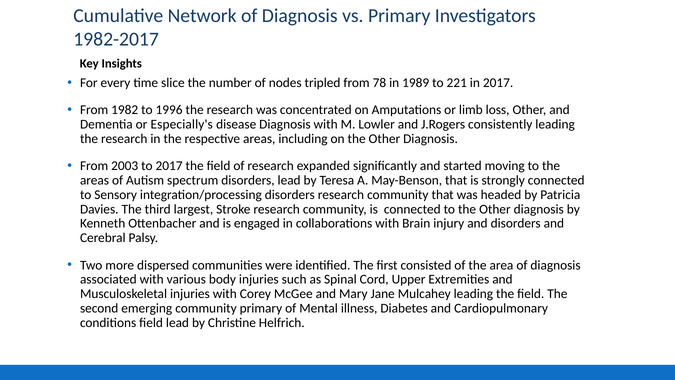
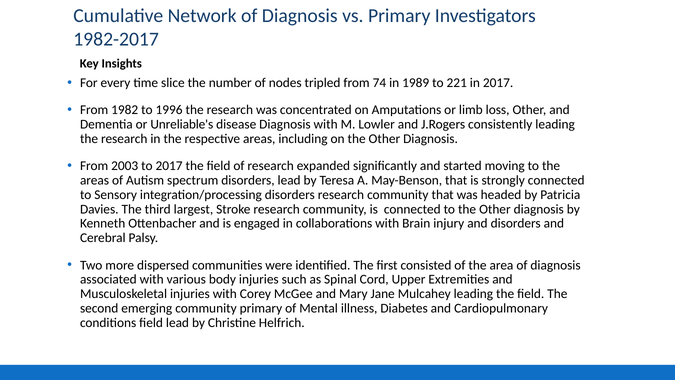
78: 78 -> 74
Especially's: Especially's -> Unreliable's
